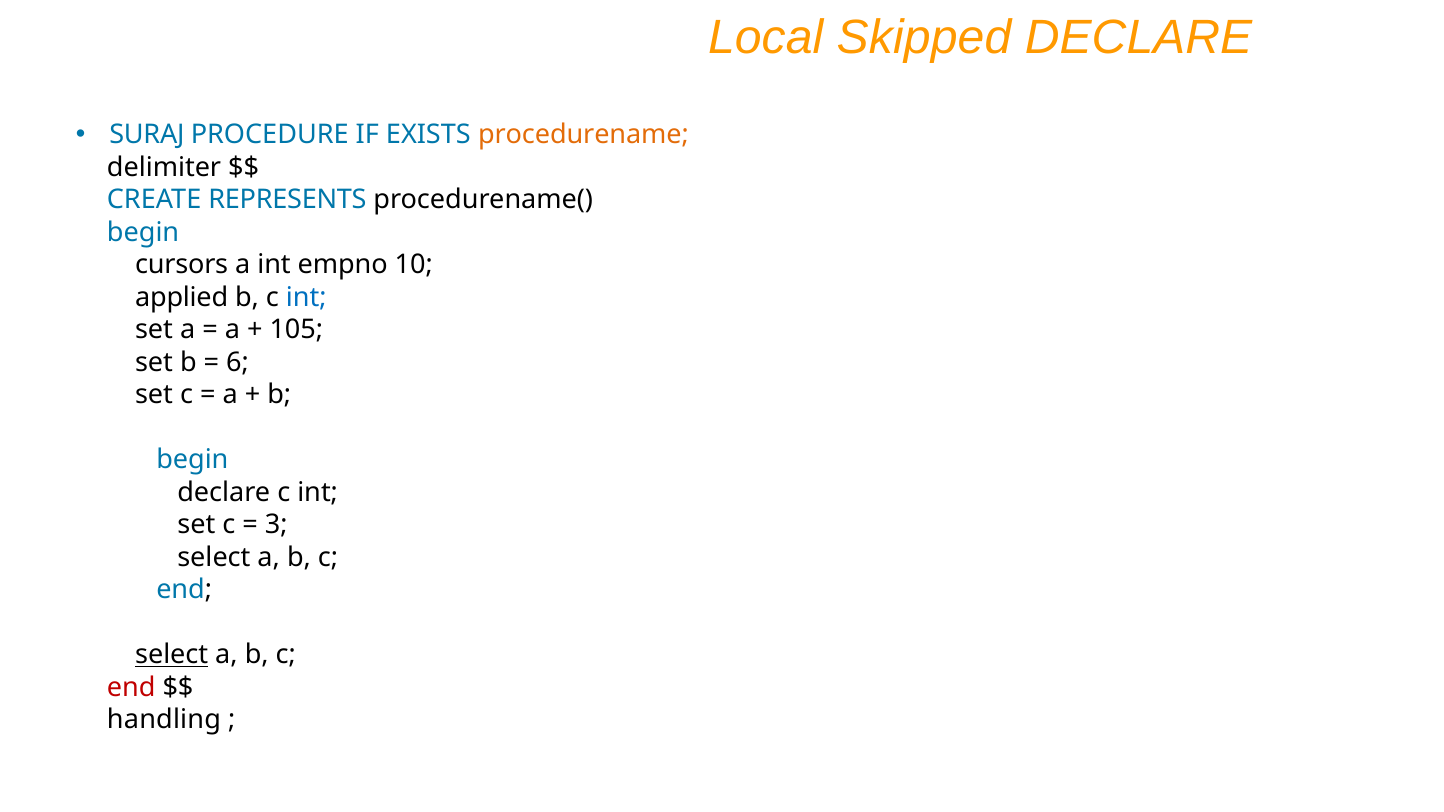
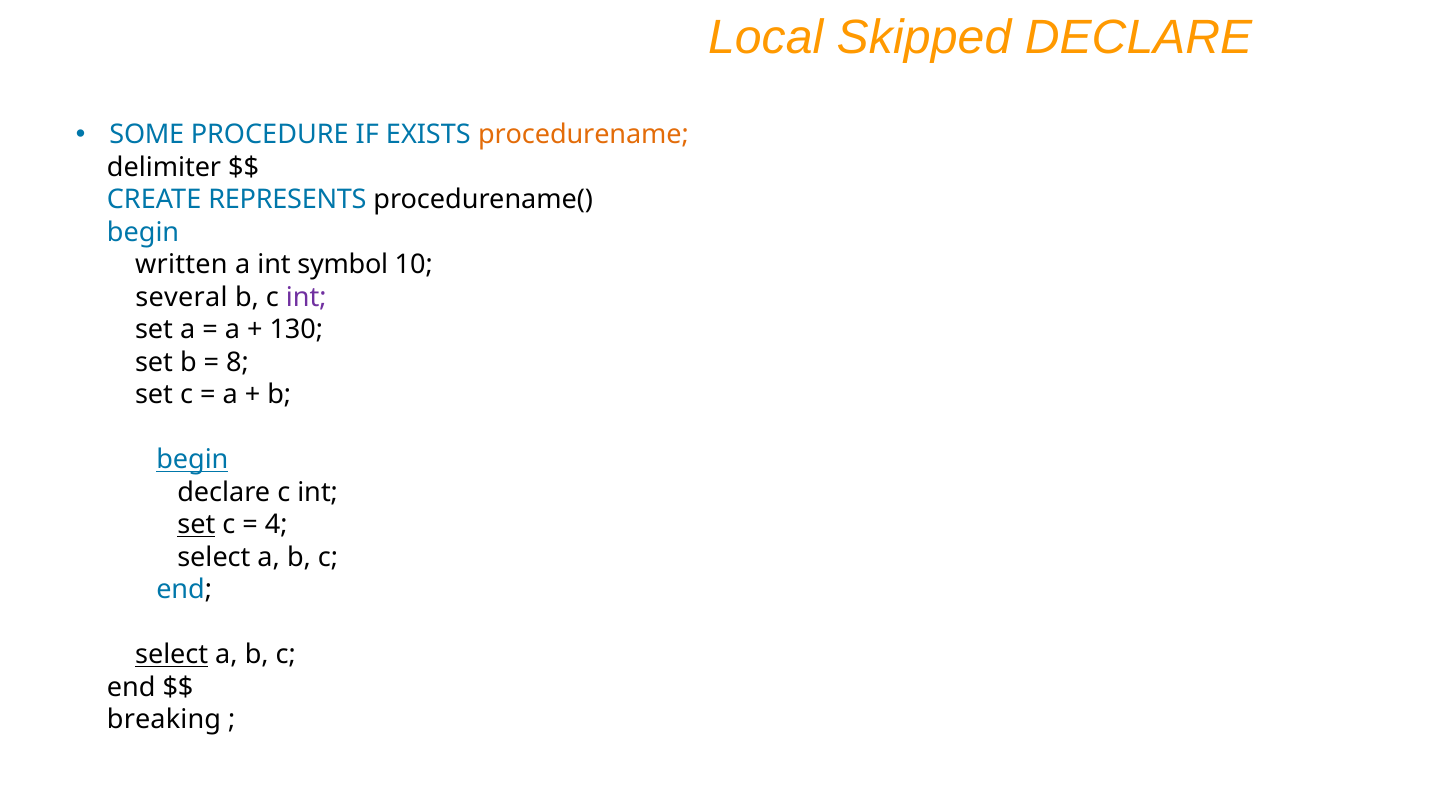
SURAJ: SURAJ -> SOME
cursors: cursors -> written
empno: empno -> symbol
applied: applied -> several
int at (306, 298) colour: blue -> purple
105: 105 -> 130
6: 6 -> 8
begin at (192, 460) underline: none -> present
set at (196, 525) underline: none -> present
3: 3 -> 4
end at (131, 687) colour: red -> black
handling: handling -> breaking
